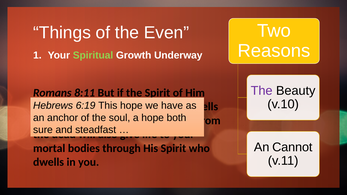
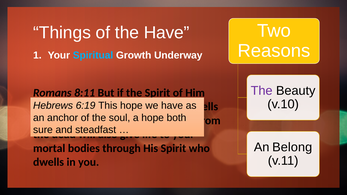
the Even: Even -> Have
Spiritual colour: light green -> light blue
Cannot: Cannot -> Belong
